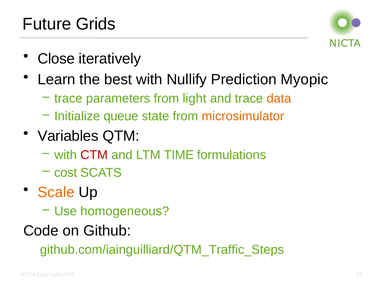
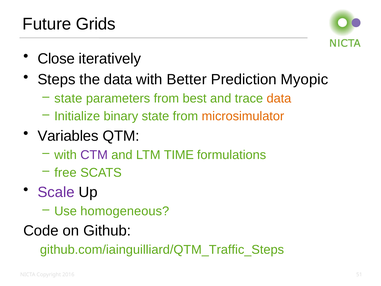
Learn: Learn -> Steps
the best: best -> data
Nullify: Nullify -> Better
trace at (68, 98): trace -> state
light: light -> best
queue: queue -> binary
CTM colour: red -> purple
cost: cost -> free
Scale colour: orange -> purple
